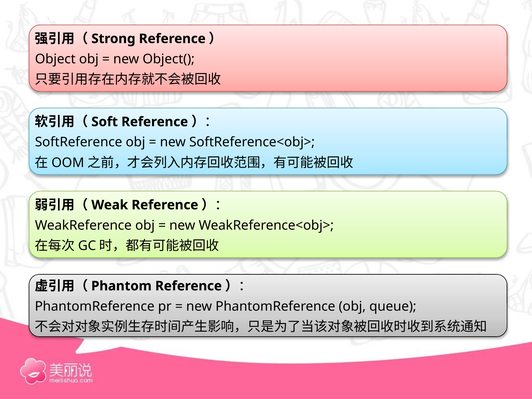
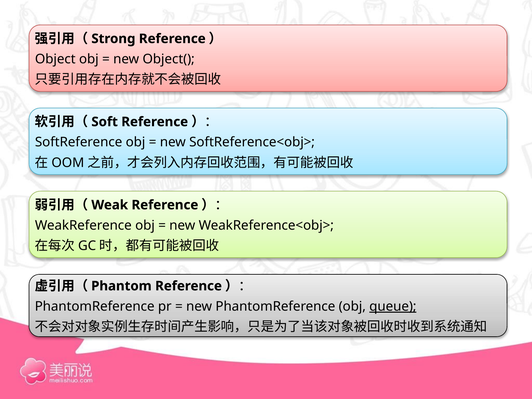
queue underline: none -> present
